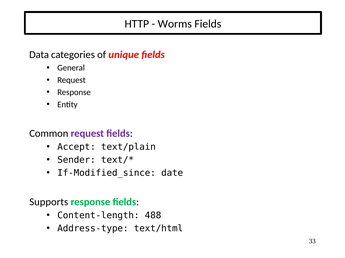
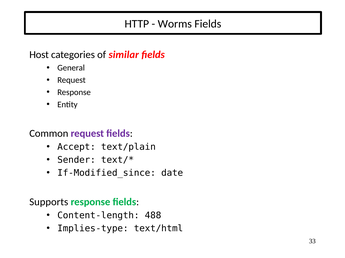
Data: Data -> Host
unique: unique -> similar
Address-type: Address-type -> Implies-type
